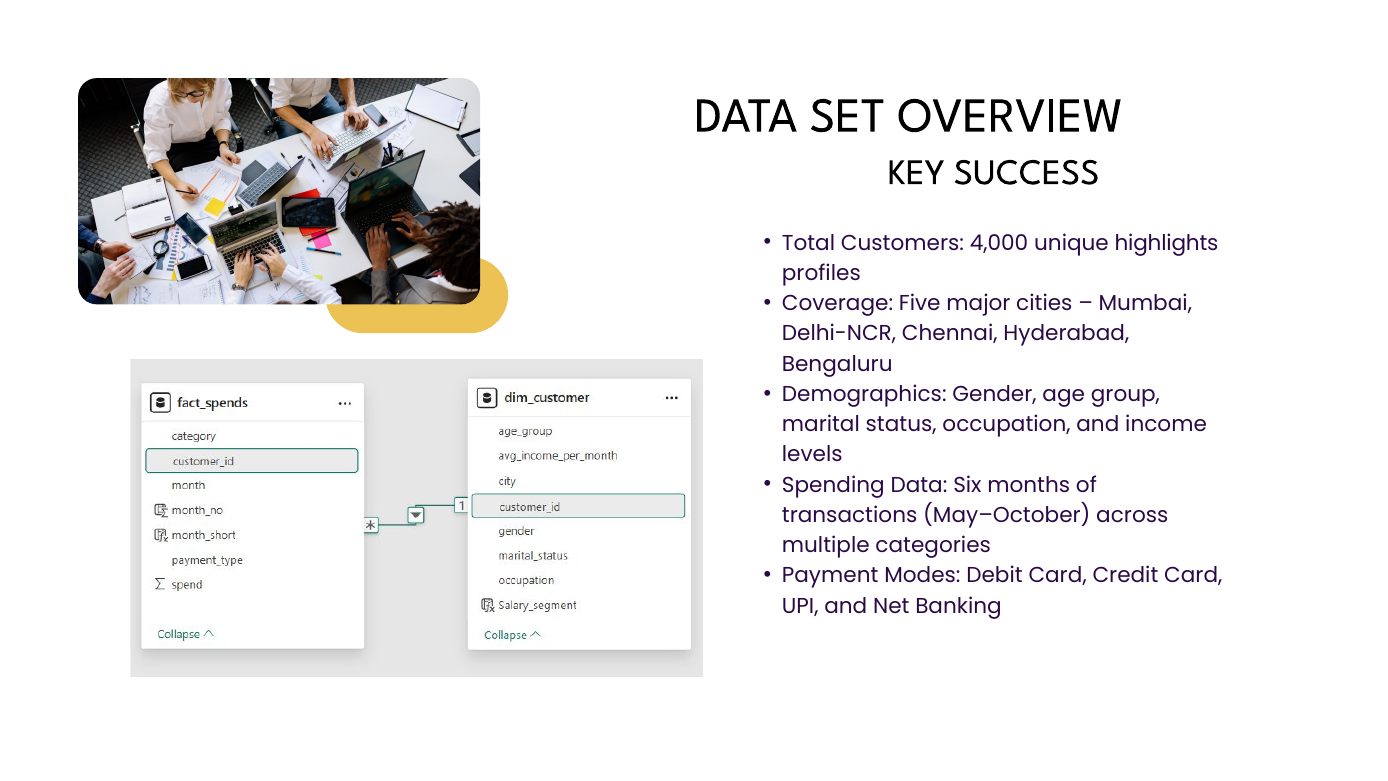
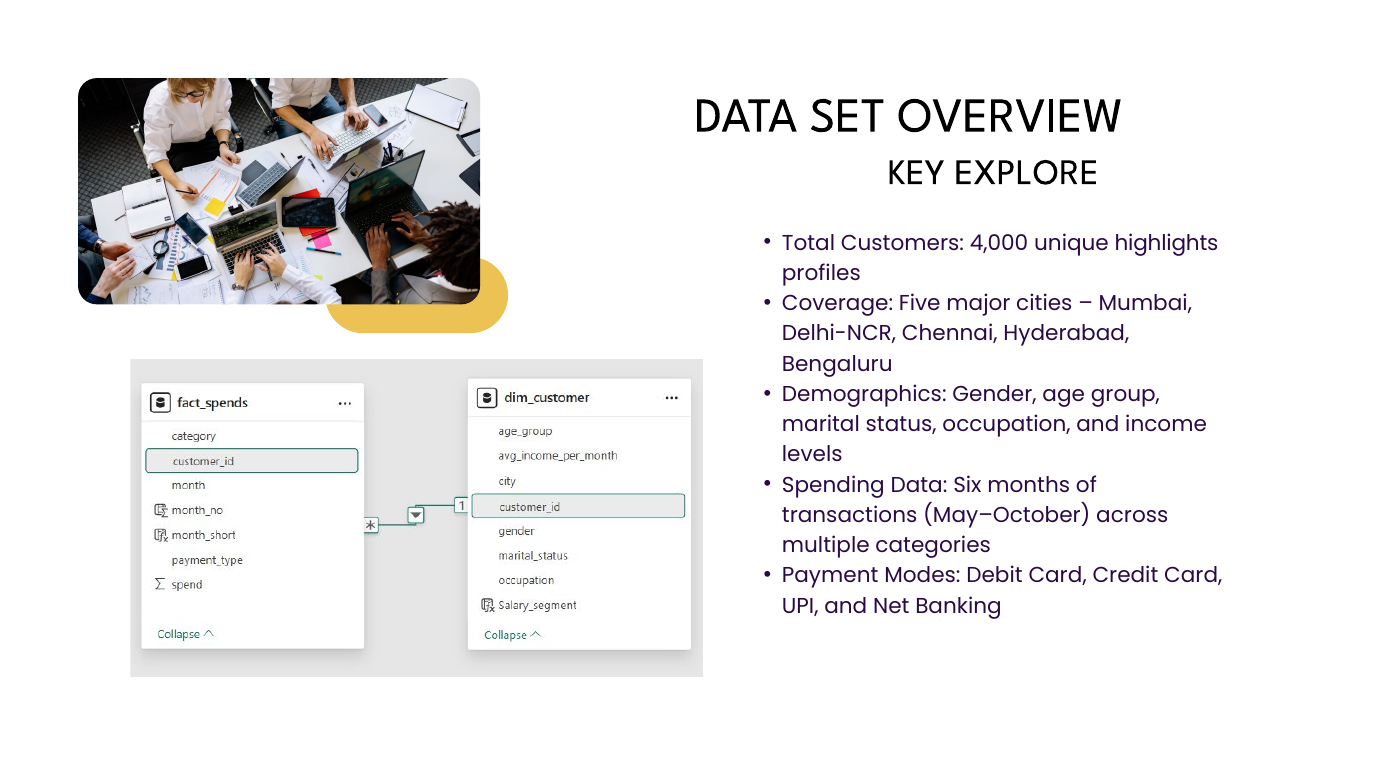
SUCCESS: SUCCESS -> EXPLORE
